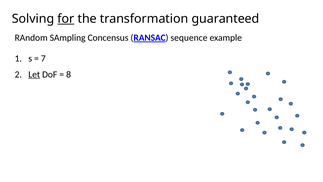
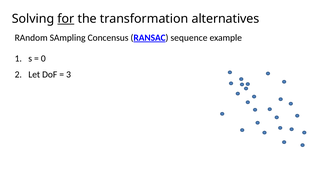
guaranteed: guaranteed -> alternatives
7: 7 -> 0
Let underline: present -> none
8: 8 -> 3
